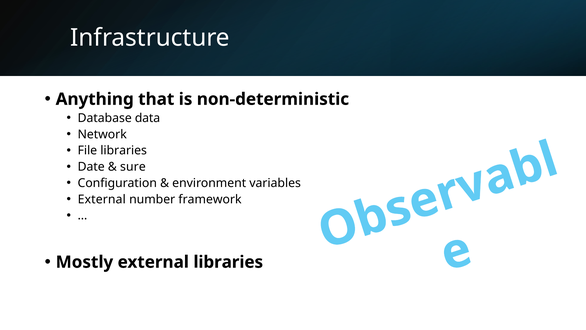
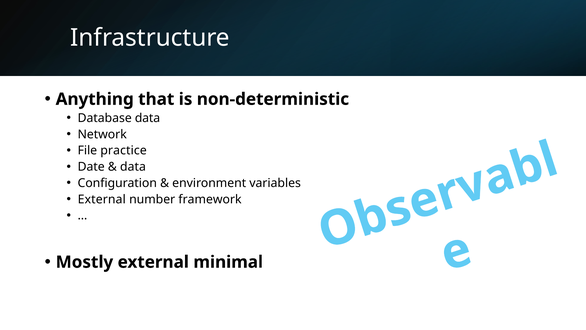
File libraries: libraries -> practice
sure at (133, 167): sure -> data
external libraries: libraries -> minimal
